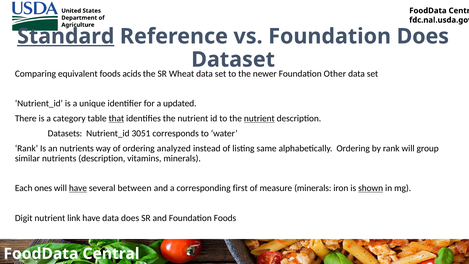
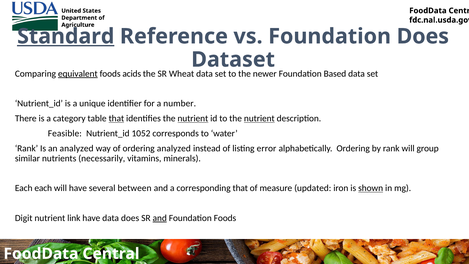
equivalent underline: none -> present
Other: Other -> Based
updated: updated -> number
nutrient at (193, 118) underline: none -> present
Datasets: Datasets -> Feasible
3051: 3051 -> 1052
an nutrients: nutrients -> analyzed
same: same -> error
nutrients description: description -> necessarily
Each ones: ones -> each
have at (78, 188) underline: present -> none
corresponding first: first -> that
measure minerals: minerals -> updated
and at (160, 218) underline: none -> present
